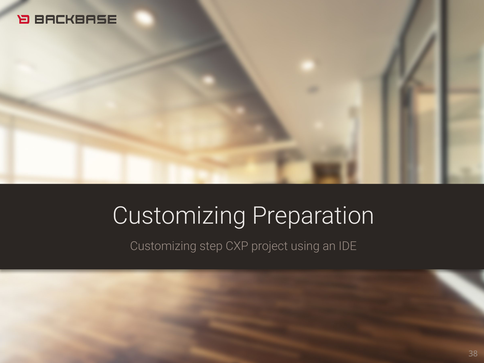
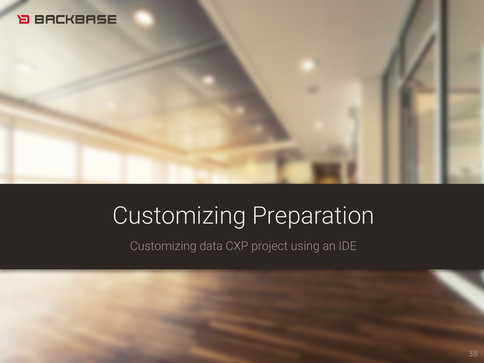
step: step -> data
